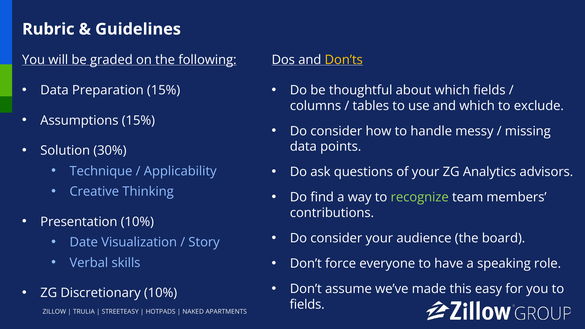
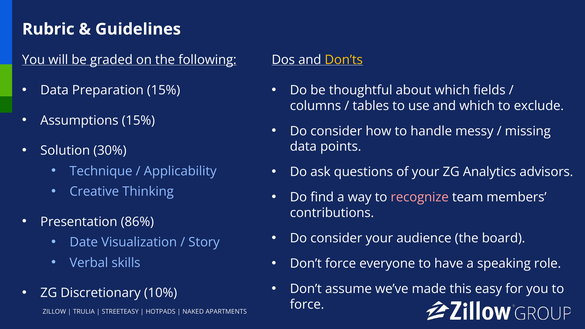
recognize colour: light green -> pink
Presentation 10%: 10% -> 86%
fields at (307, 305): fields -> force
